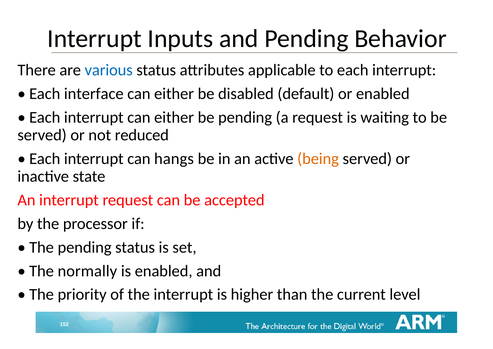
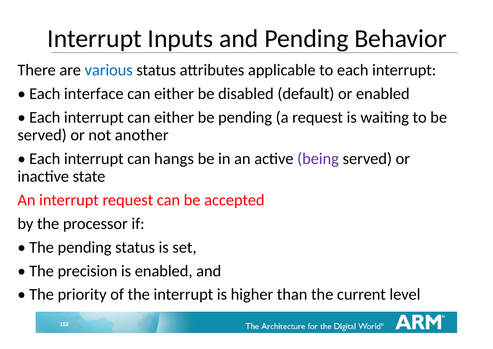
reduced: reduced -> another
being colour: orange -> purple
normally: normally -> precision
